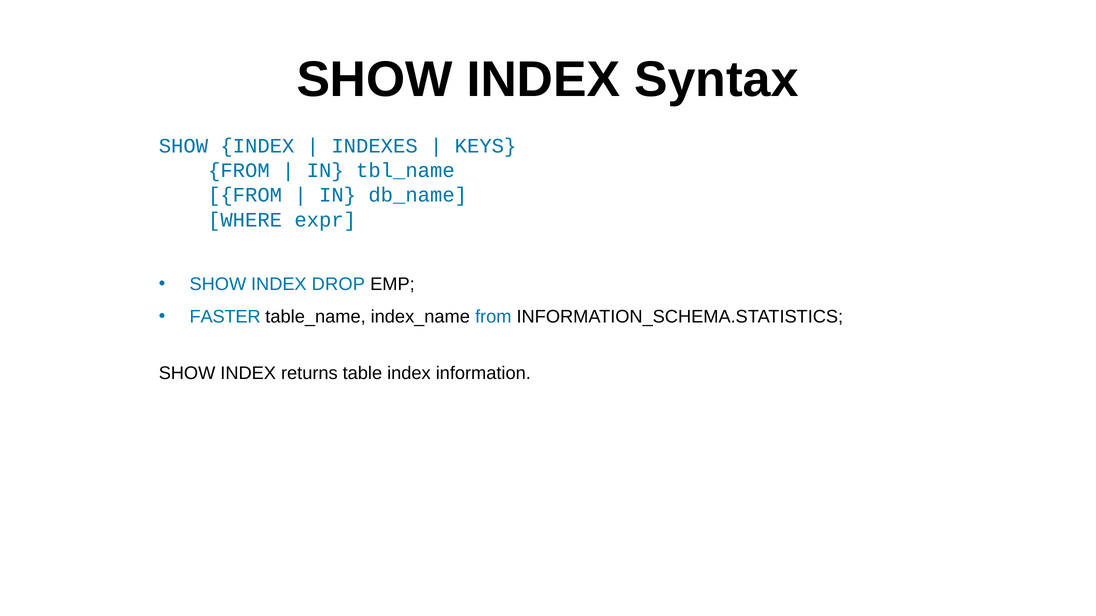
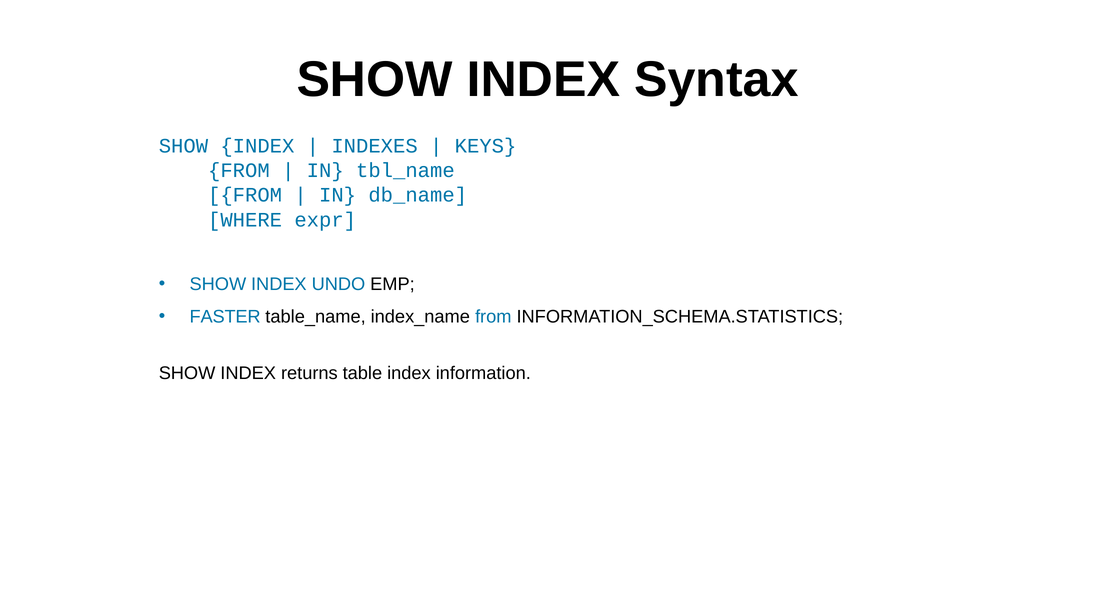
DROP: DROP -> UNDO
